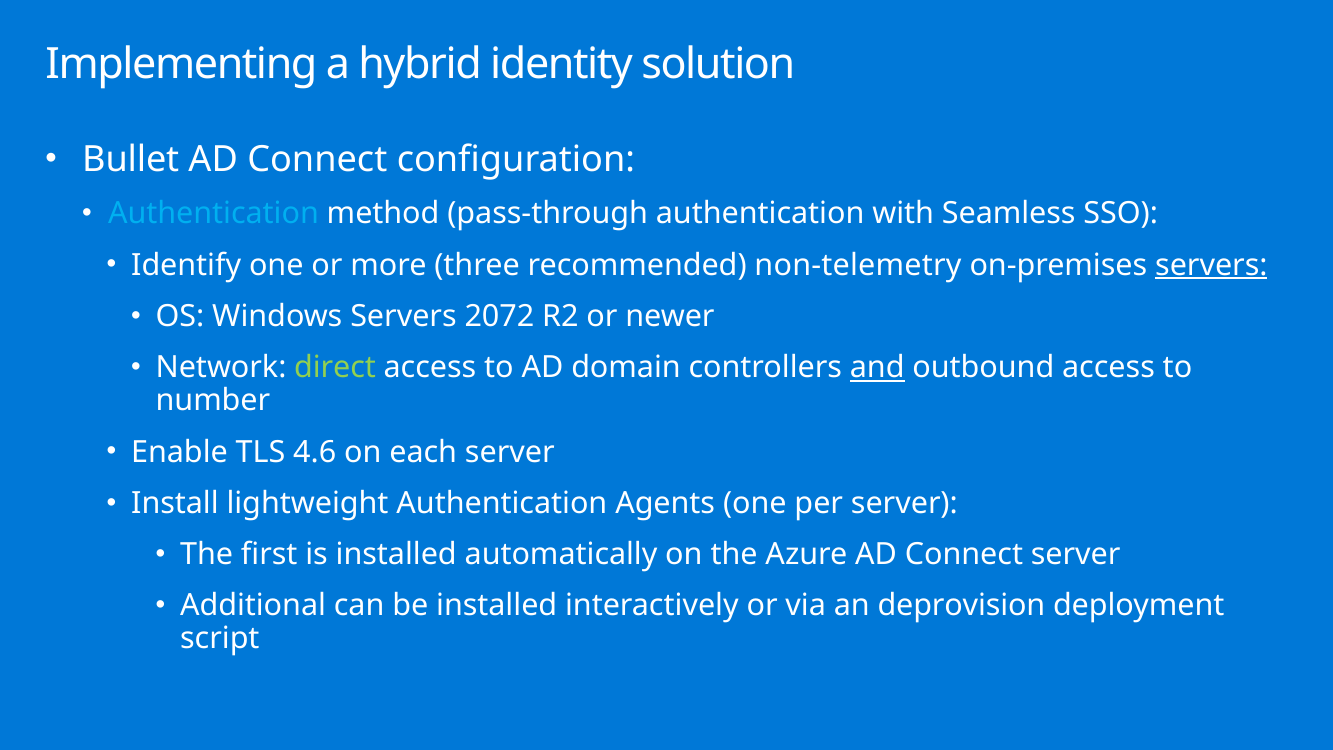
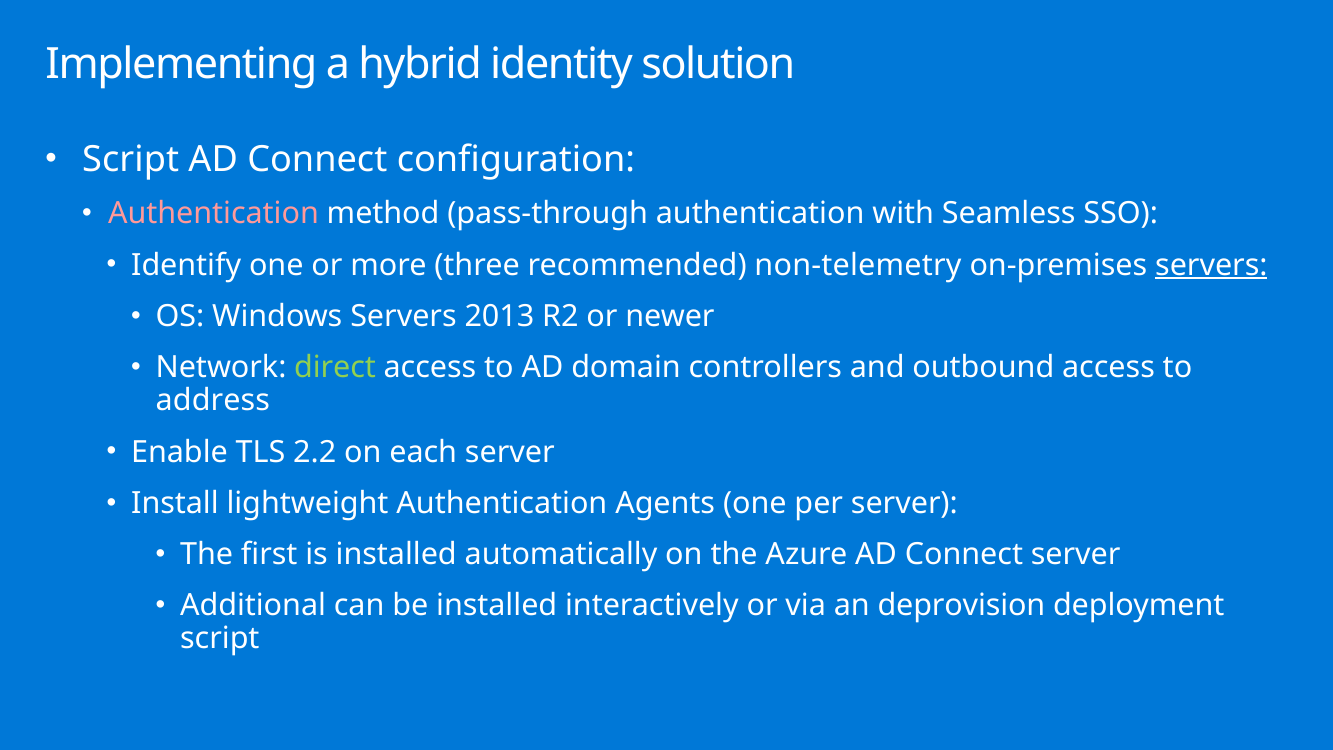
Bullet at (131, 159): Bullet -> Script
Authentication at (213, 214) colour: light blue -> pink
2072: 2072 -> 2013
and underline: present -> none
number: number -> address
4.6: 4.6 -> 2.2
